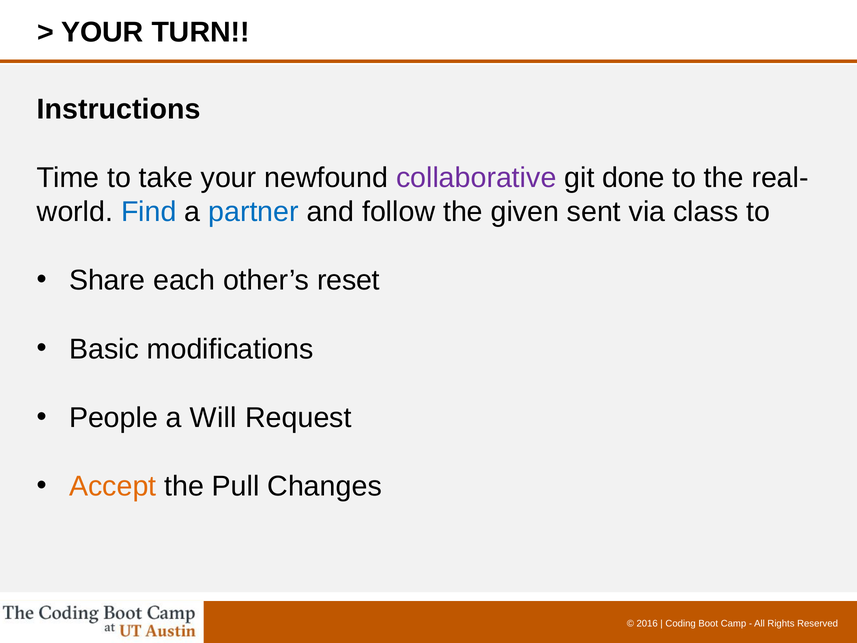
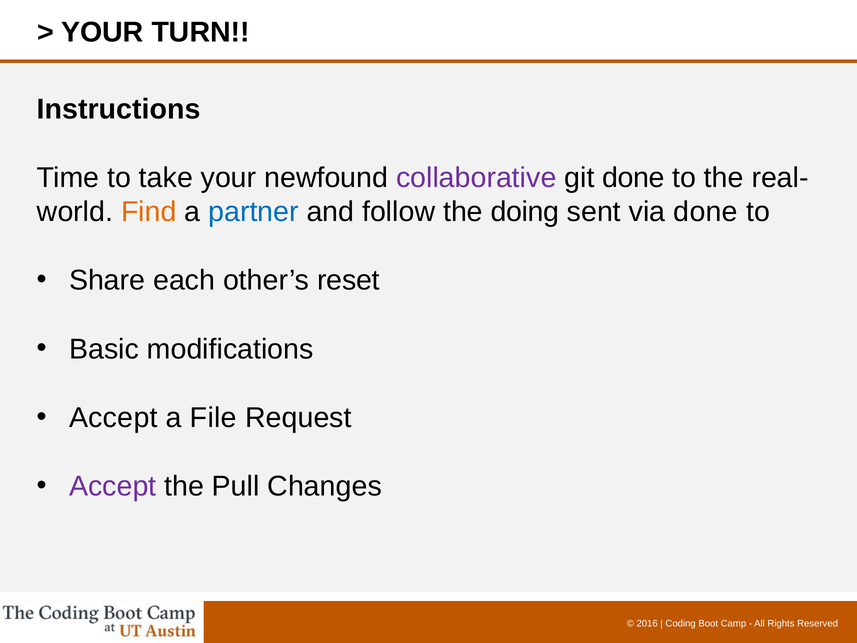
Find colour: blue -> orange
given: given -> doing
via class: class -> done
People at (114, 418): People -> Accept
Will: Will -> File
Accept at (113, 486) colour: orange -> purple
